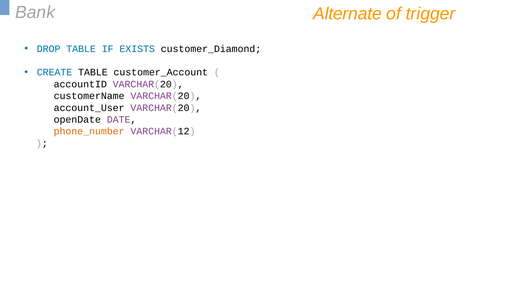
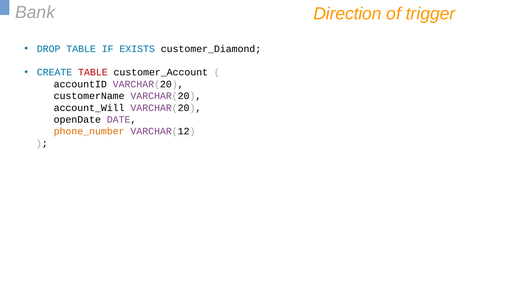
Alternate: Alternate -> Direction
TABLE at (93, 72) colour: black -> red
account_User: account_User -> account_Will
